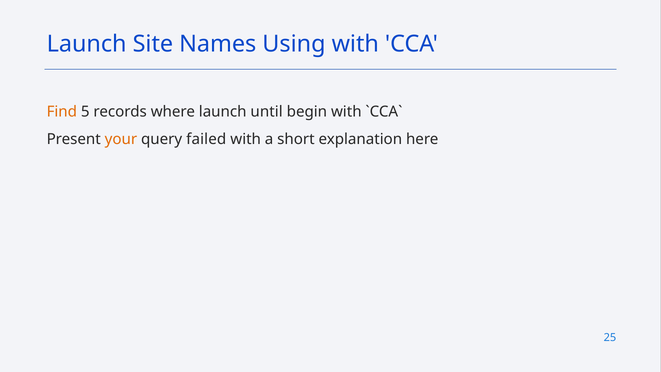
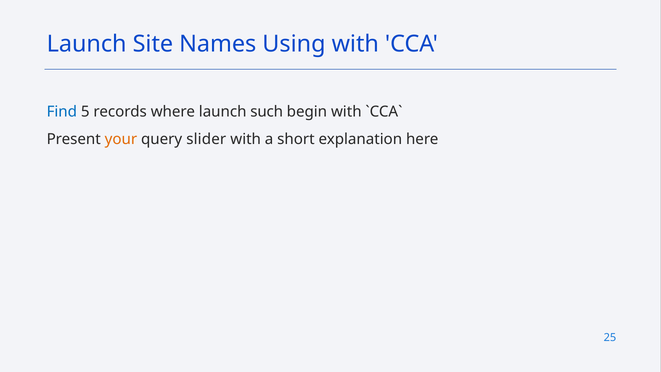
Find colour: orange -> blue
until: until -> such
failed: failed -> slider
